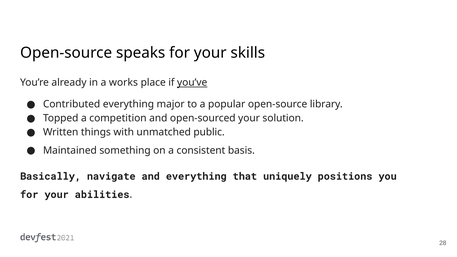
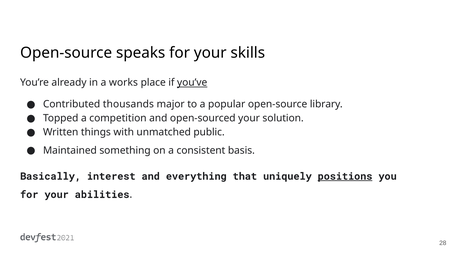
Contributed everything: everything -> thousands
navigate: navigate -> interest
positions underline: none -> present
